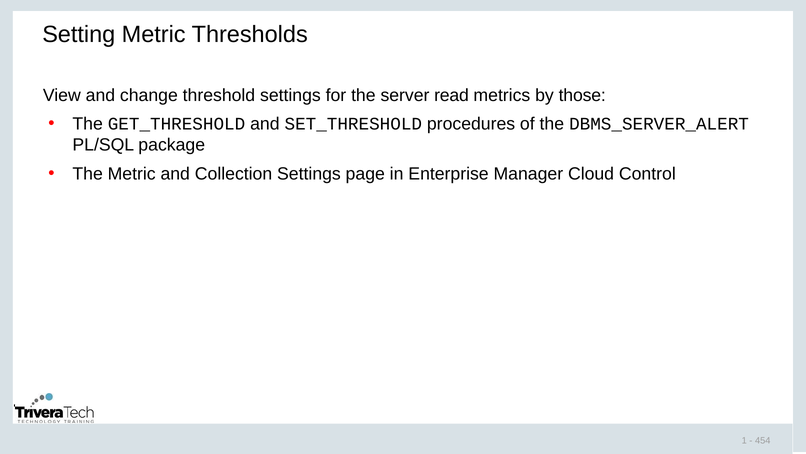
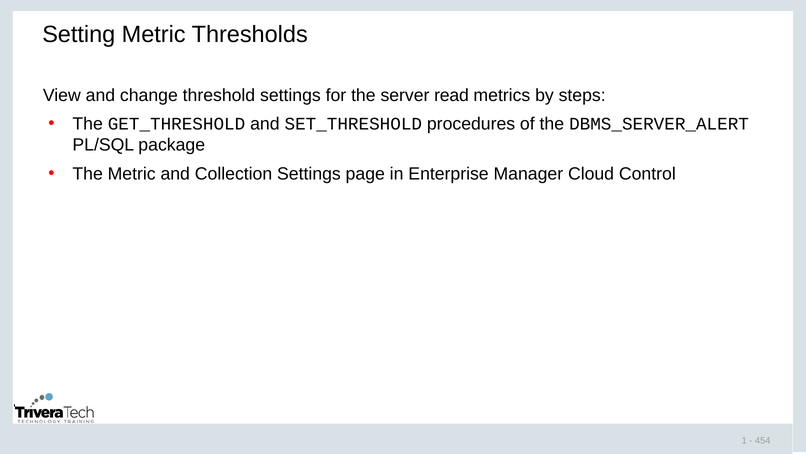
those: those -> steps
